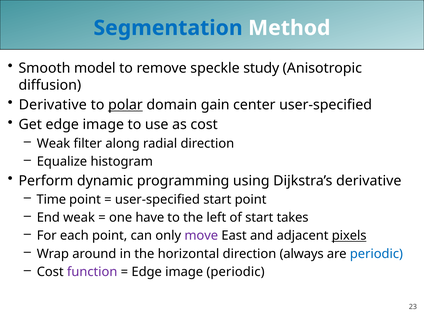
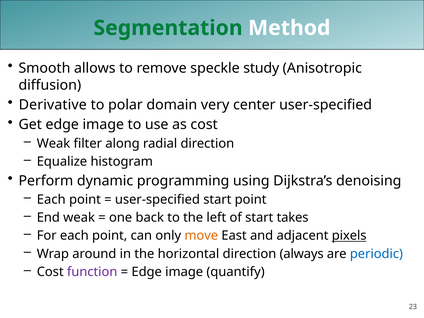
Segmentation colour: blue -> green
model: model -> allows
polar underline: present -> none
gain: gain -> very
Dijkstra’s derivative: derivative -> denoising
Time at (51, 199): Time -> Each
have: have -> back
move colour: purple -> orange
image periodic: periodic -> quantify
